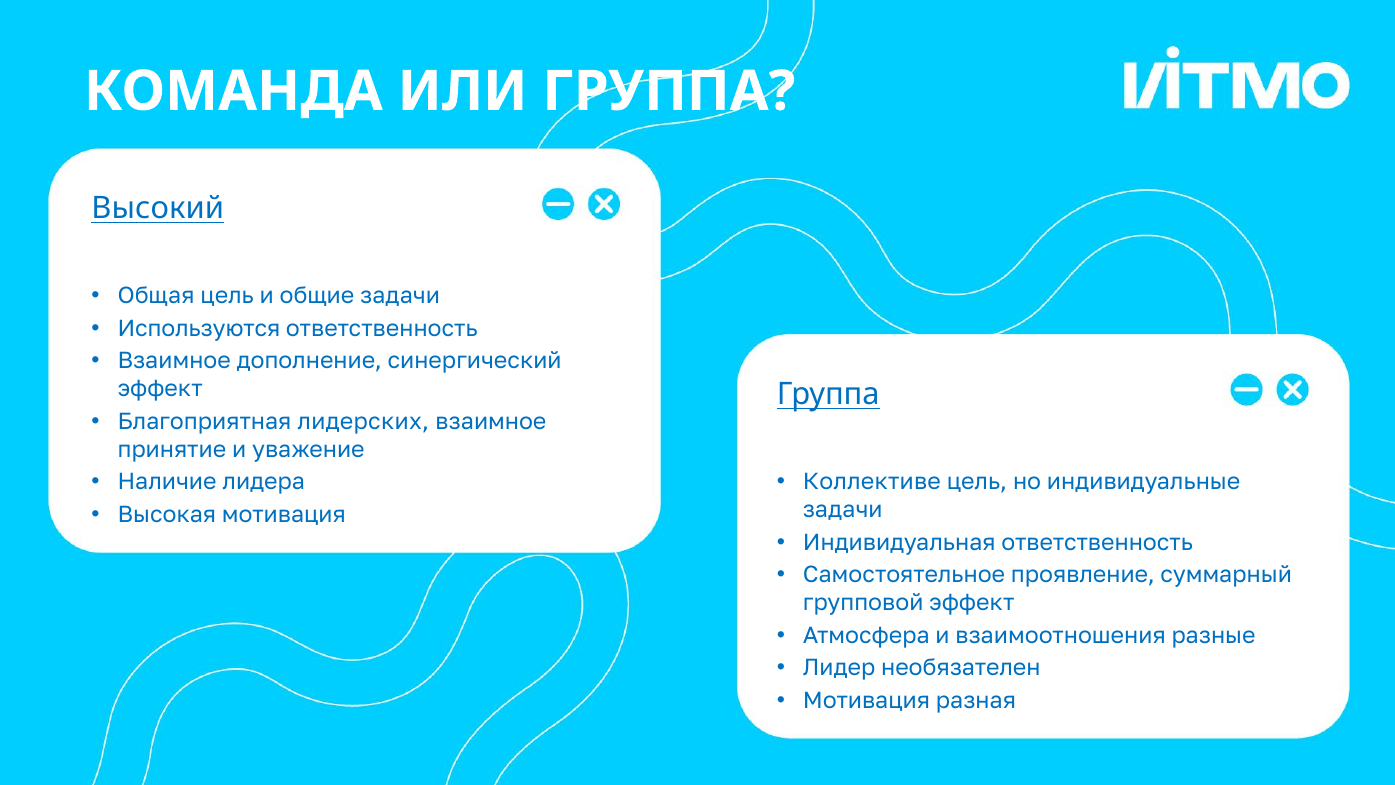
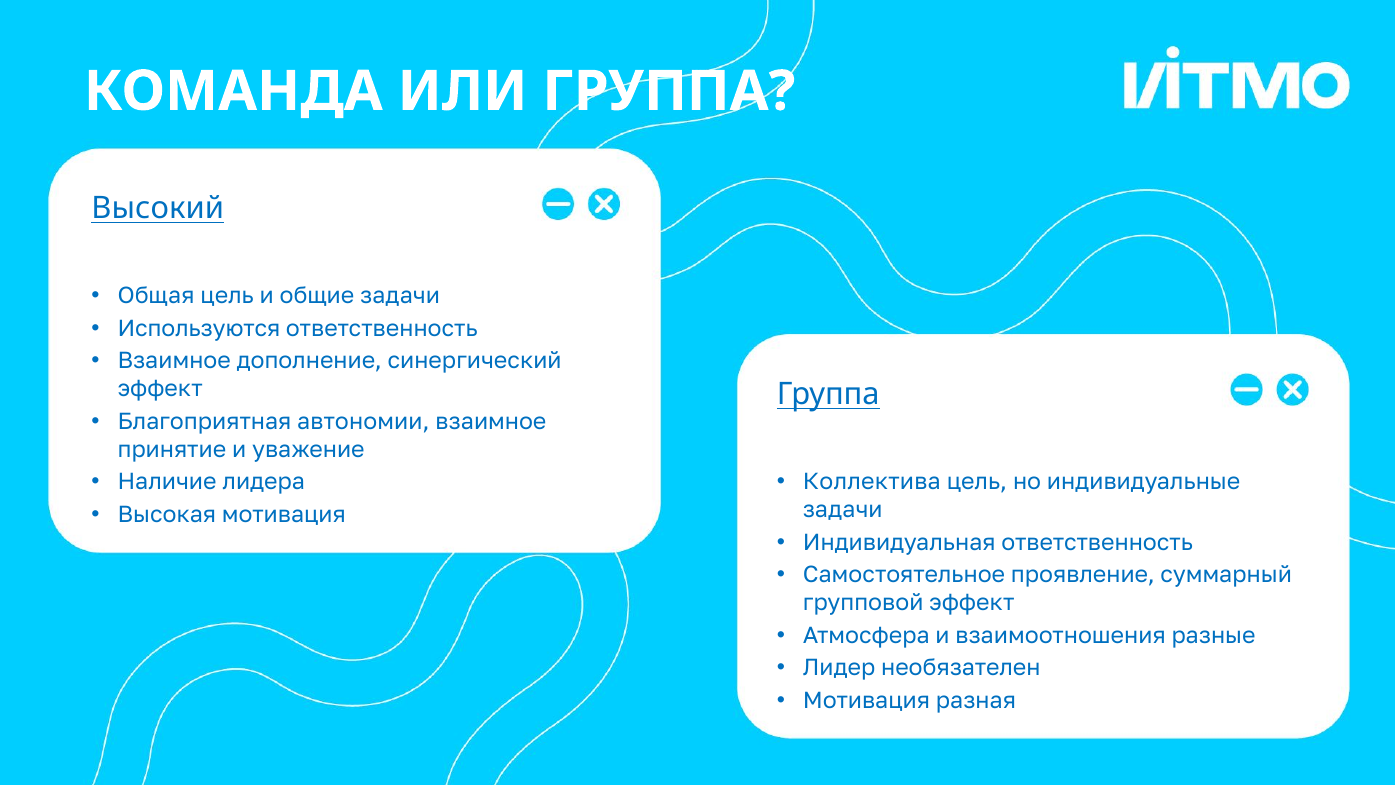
лидерских: лидерских -> автономии
Коллективе: Коллективе -> Коллектива
